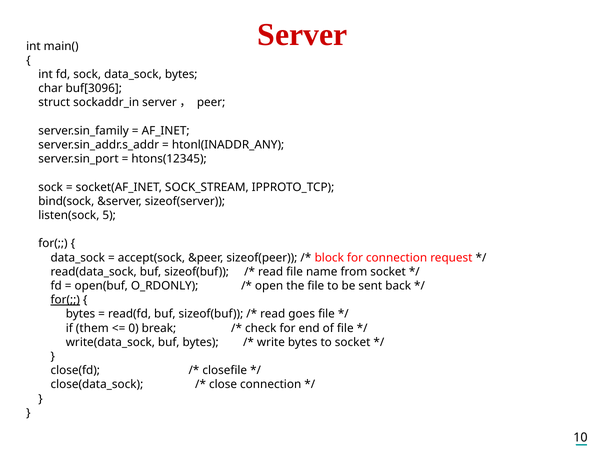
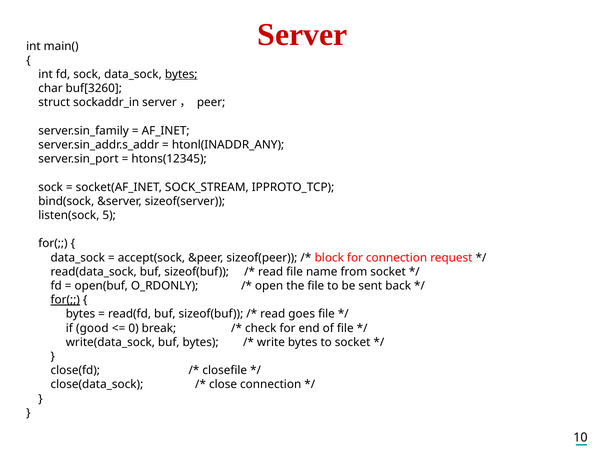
bytes at (181, 74) underline: none -> present
buf[3096: buf[3096 -> buf[3260
them: them -> good
